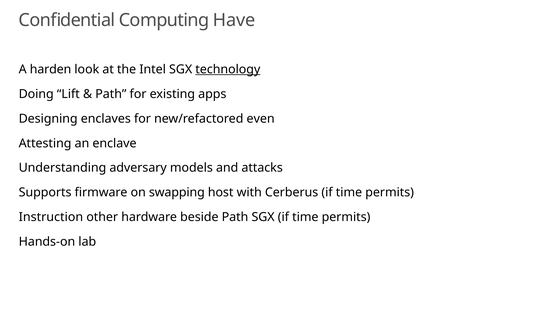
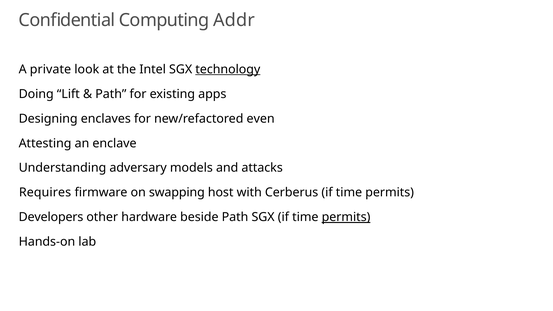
Have: Have -> Addr
harden: harden -> private
Supports: Supports -> Requires
Instruction: Instruction -> Developers
permits at (346, 217) underline: none -> present
